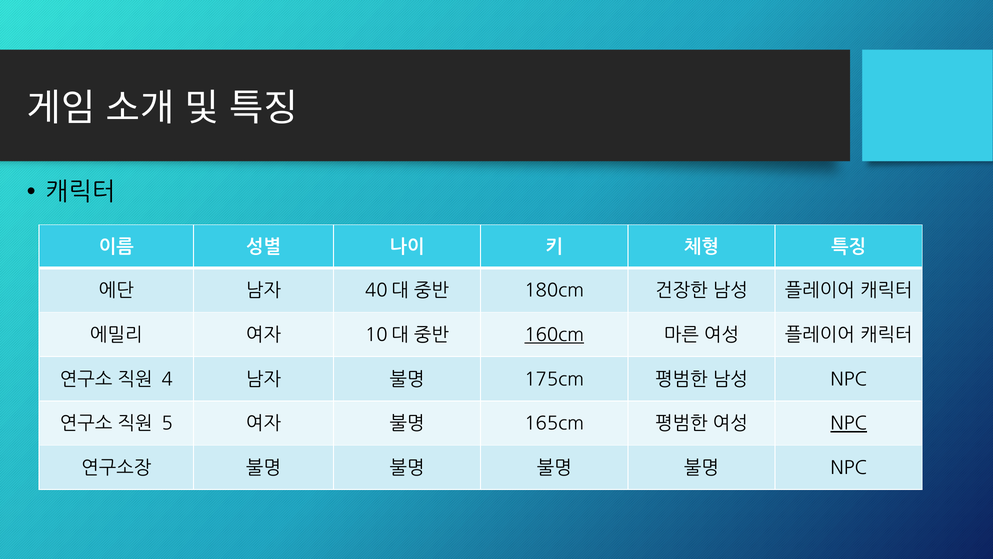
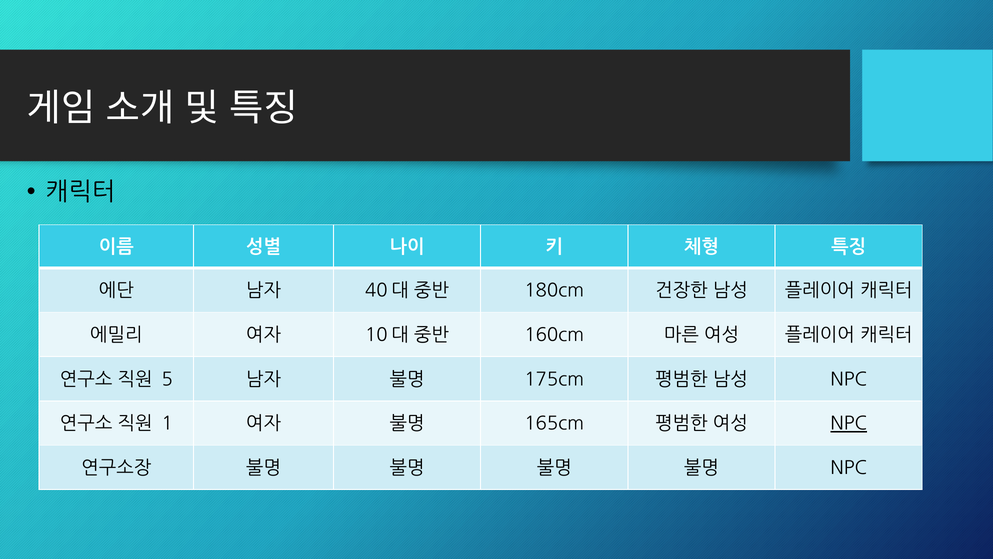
160cm underline: present -> none
4: 4 -> 5
5: 5 -> 1
